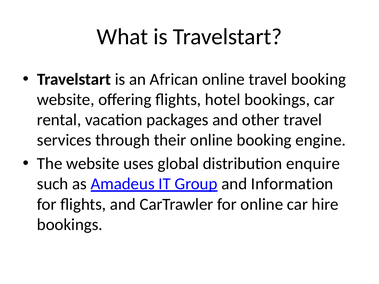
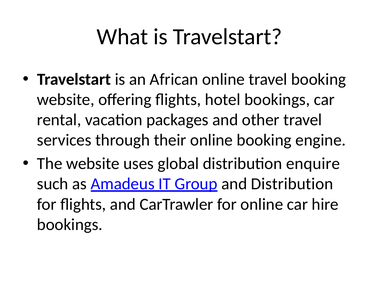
and Information: Information -> Distribution
